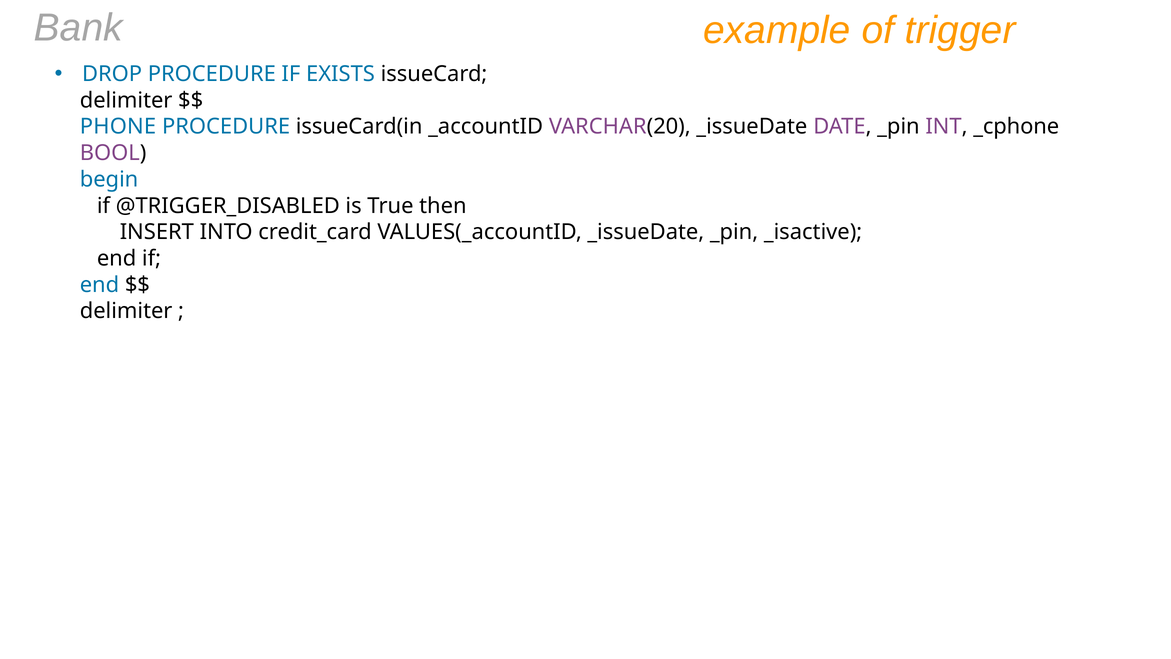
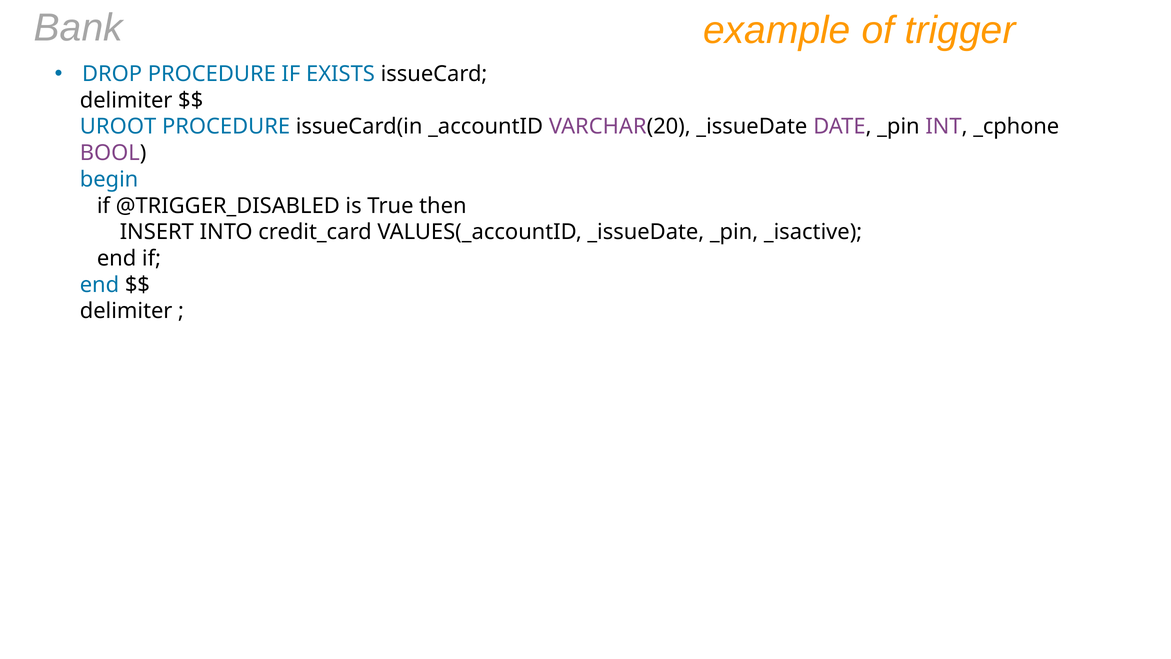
PHONE: PHONE -> UROOT
